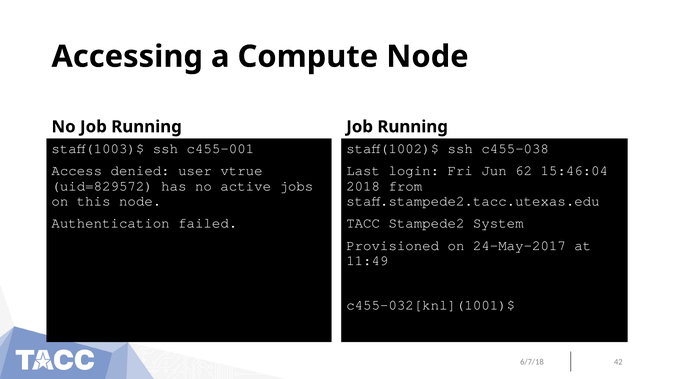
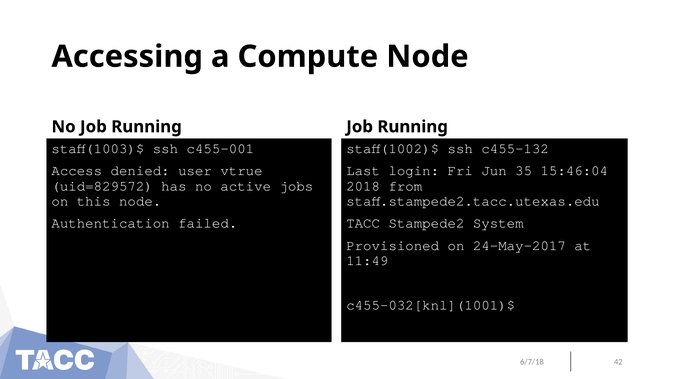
c455-038: c455-038 -> c455-132
62: 62 -> 35
